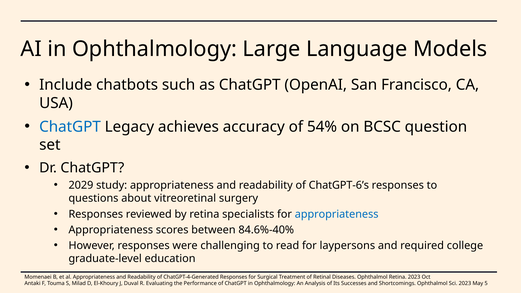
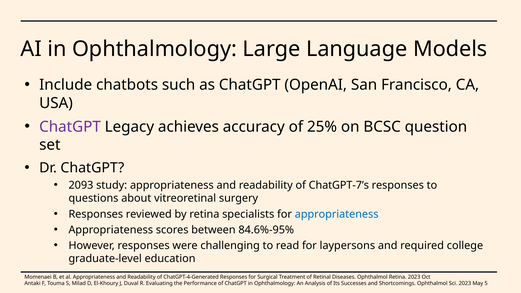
ChatGPT at (70, 127) colour: blue -> purple
54%: 54% -> 25%
2029: 2029 -> 2093
ChatGPT-6’s: ChatGPT-6’s -> ChatGPT-7’s
84.6%-40%: 84.6%-40% -> 84.6%-95%
